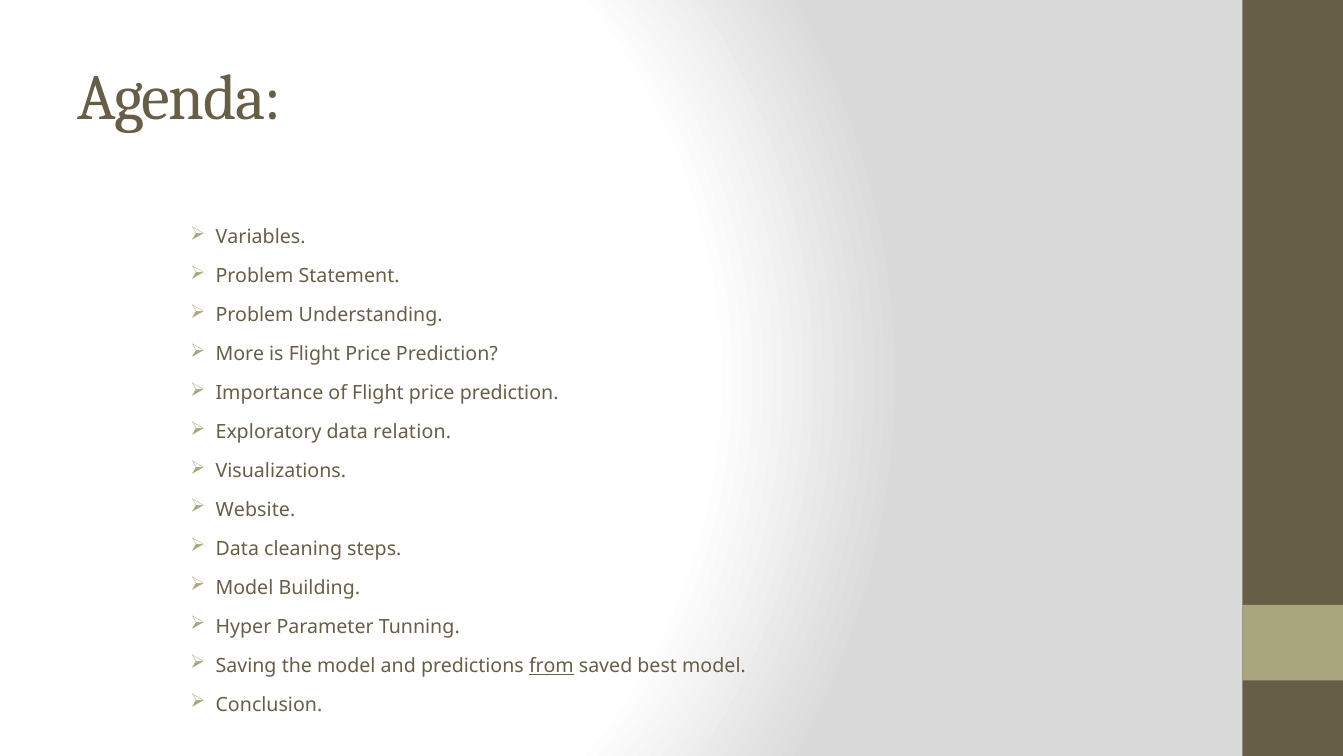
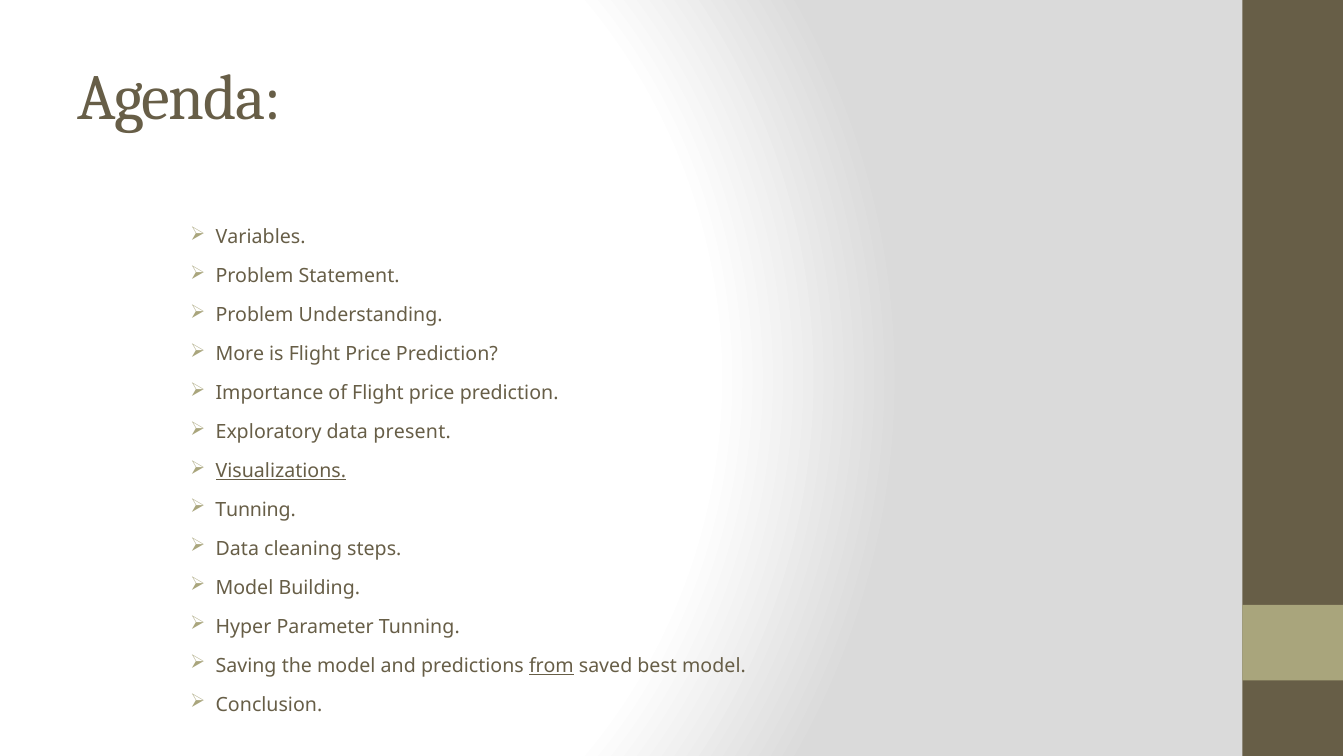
relation: relation -> present
Visualizations underline: none -> present
Website at (255, 510): Website -> Tunning
